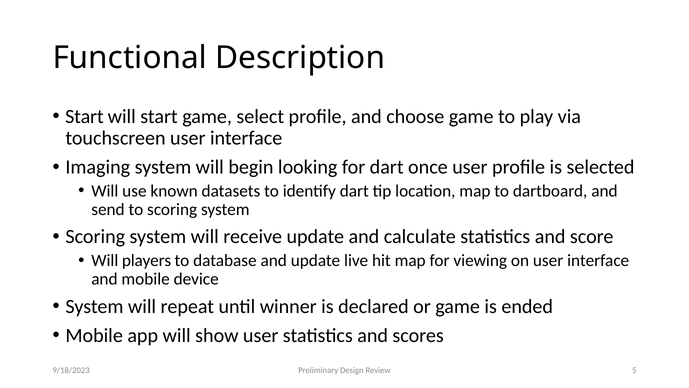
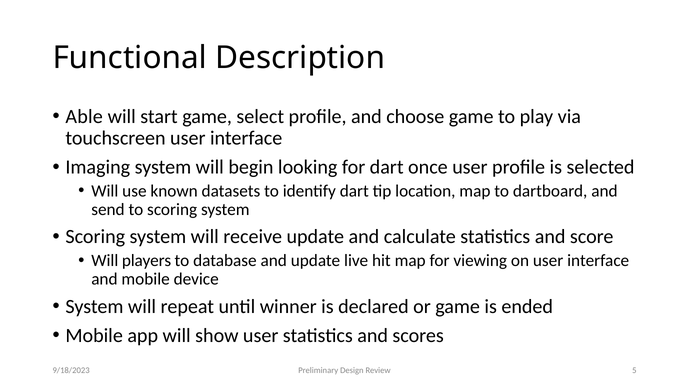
Start at (84, 116): Start -> Able
